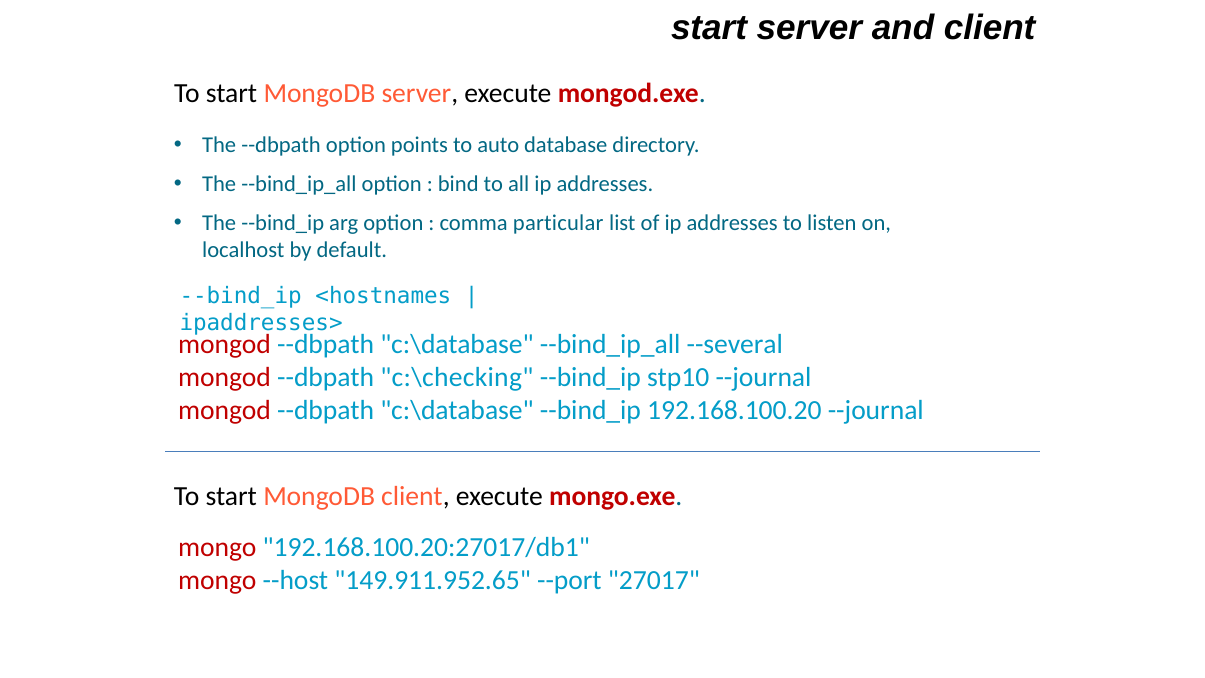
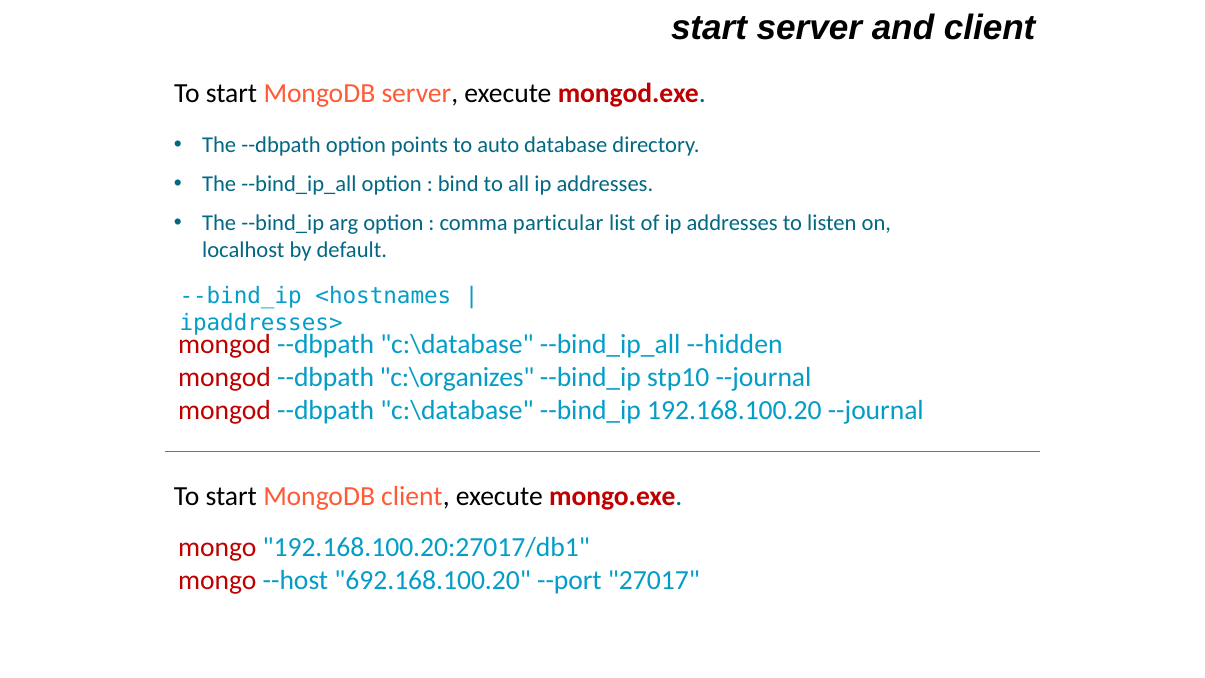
--several: --several -> --hidden
c:\checking: c:\checking -> c:\organizes
149.911.952.65: 149.911.952.65 -> 692.168.100.20
